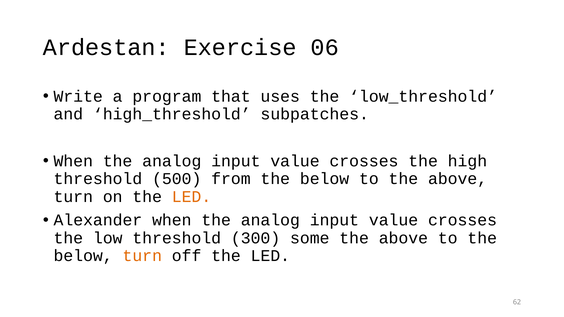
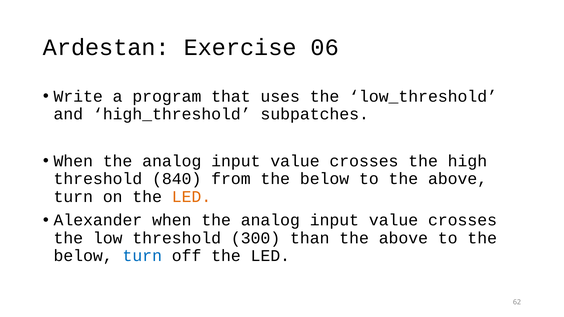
500: 500 -> 840
some: some -> than
turn at (142, 256) colour: orange -> blue
